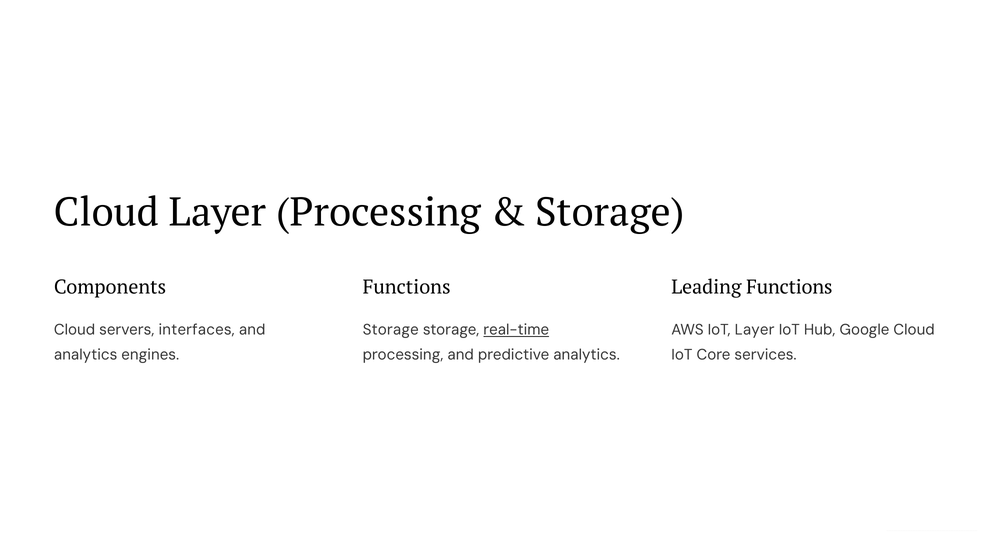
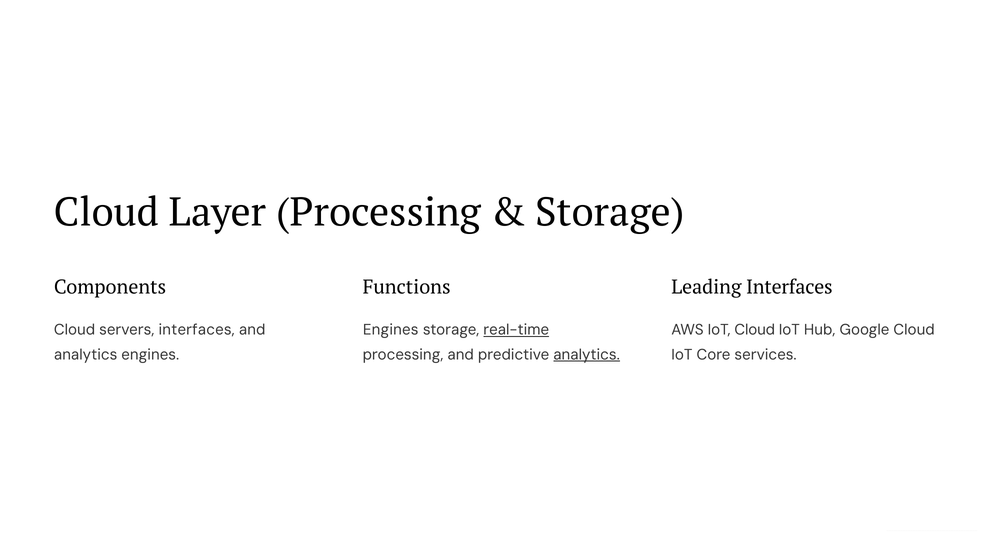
Leading Functions: Functions -> Interfaces
Storage at (391, 330): Storage -> Engines
IoT Layer: Layer -> Cloud
analytics at (587, 354) underline: none -> present
